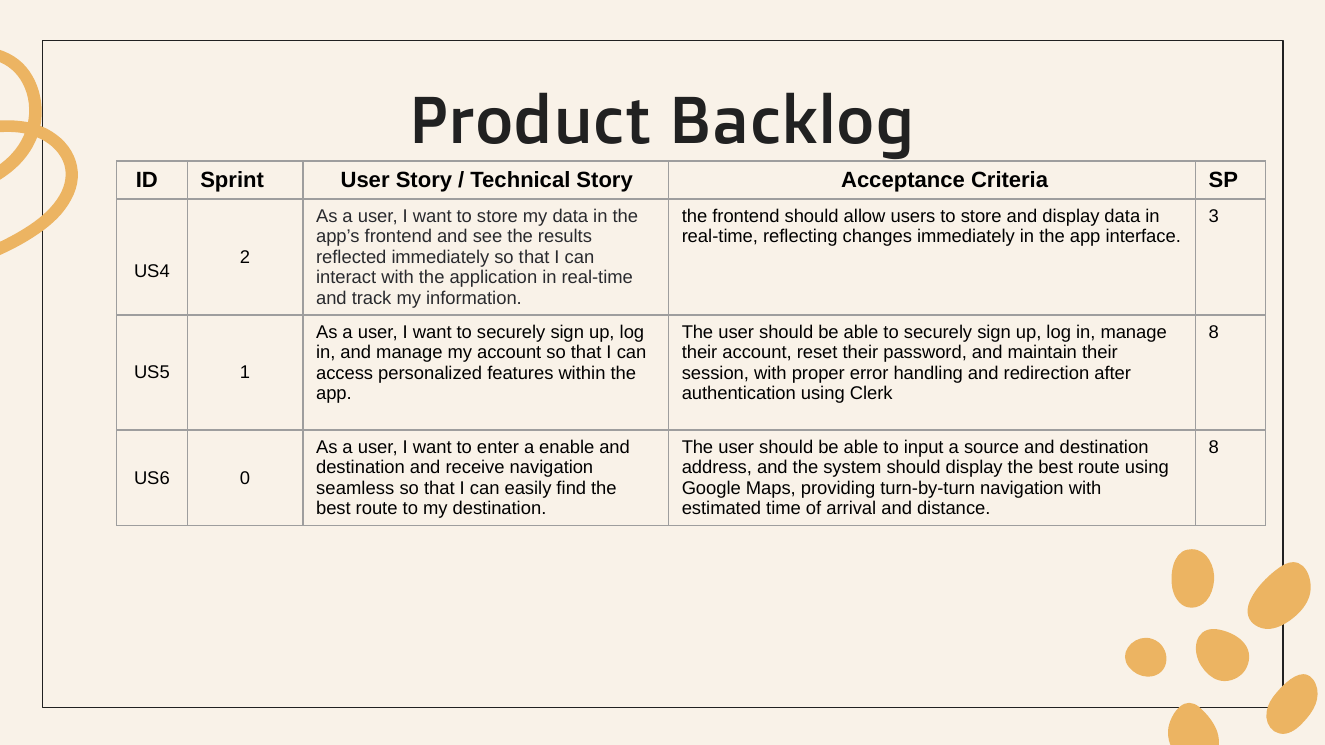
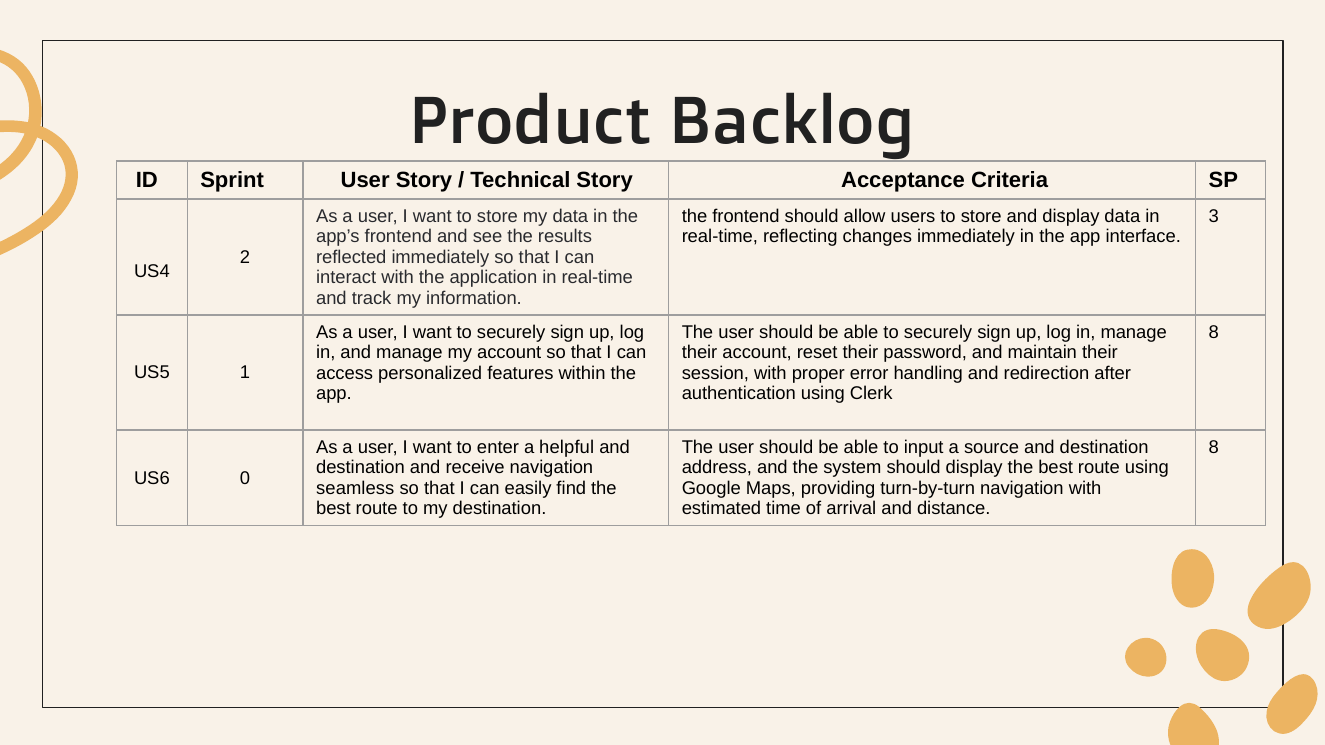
enable: enable -> helpful
